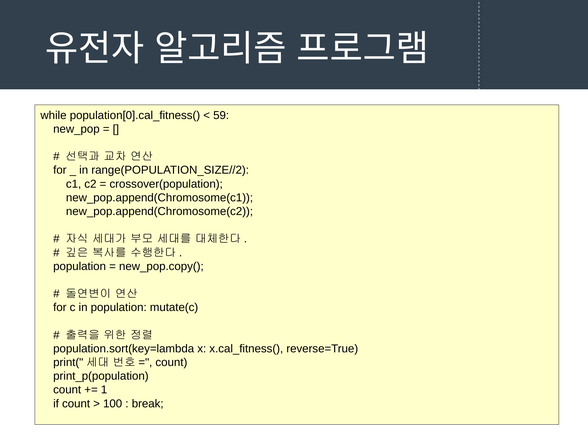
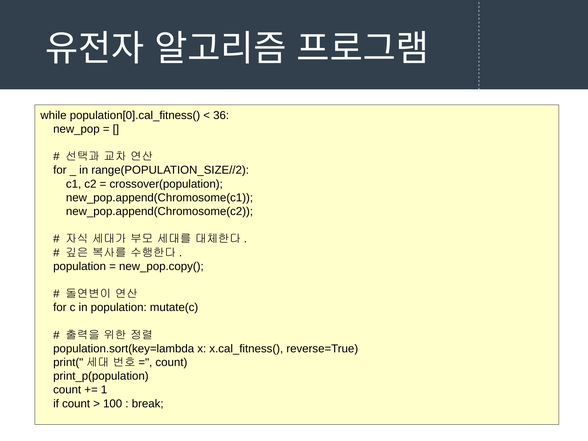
59: 59 -> 36
